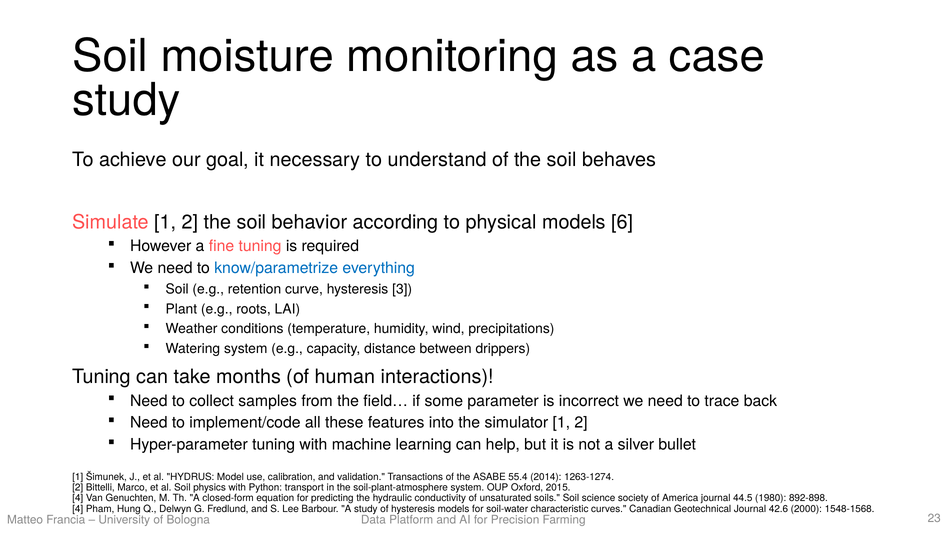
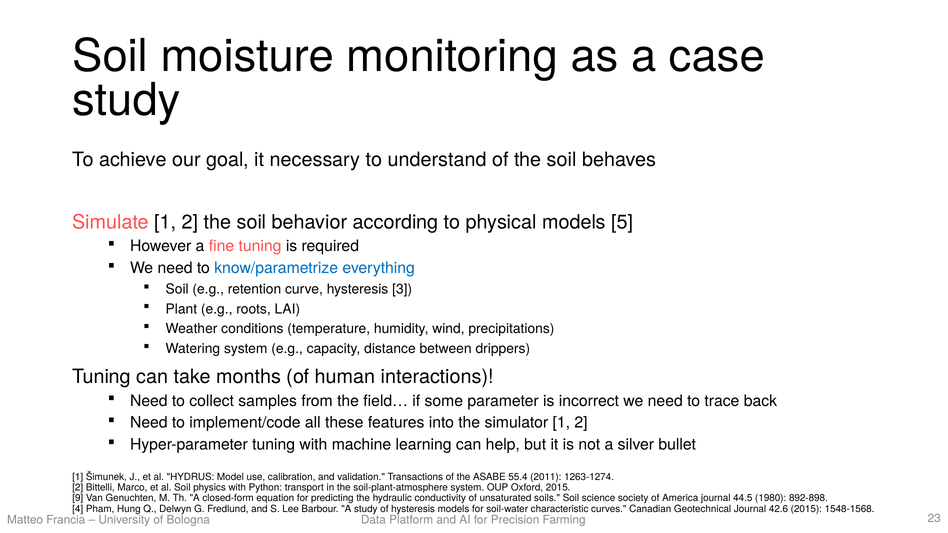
6: 6 -> 5
2014: 2014 -> 2011
4 at (78, 498): 4 -> 9
42.6 2000: 2000 -> 2015
